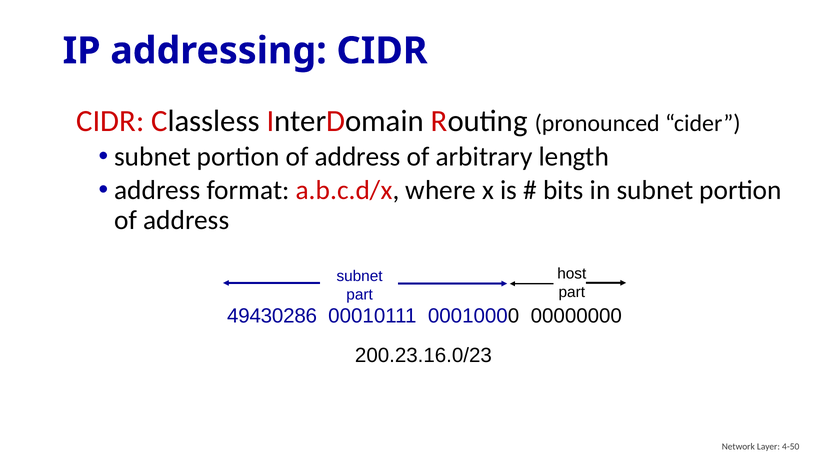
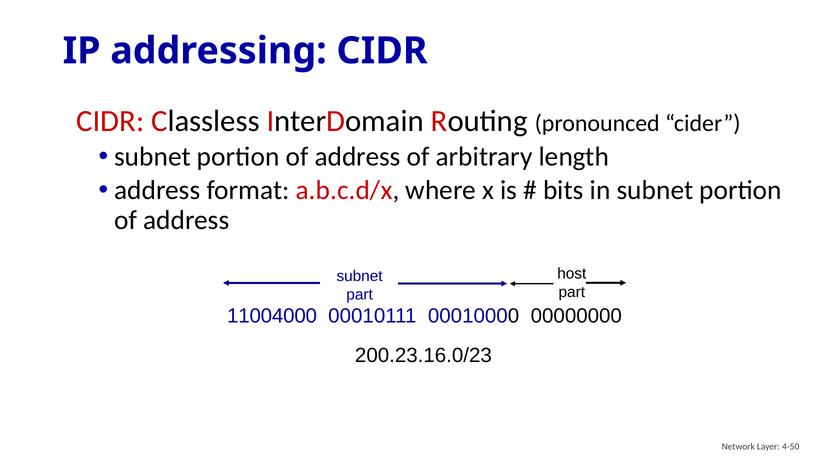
49430286: 49430286 -> 11004000
